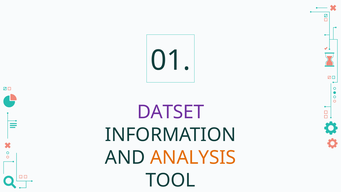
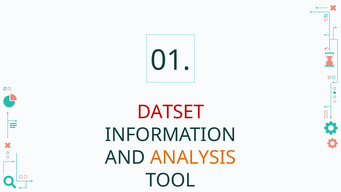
DATSET colour: purple -> red
